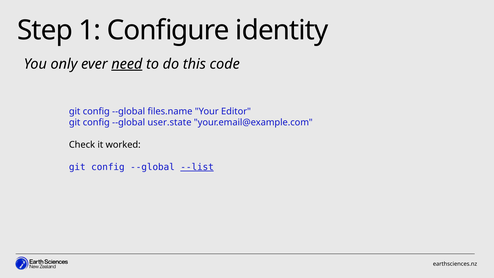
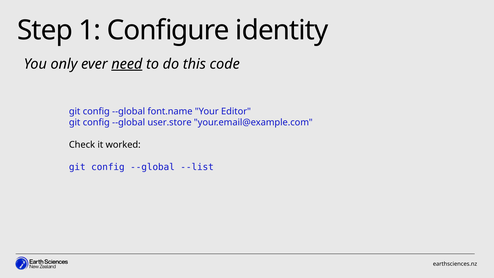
files.name: files.name -> font.name
user.state: user.state -> user.store
--list underline: present -> none
